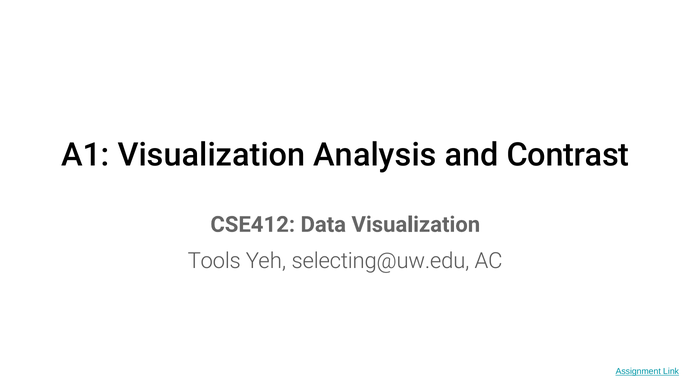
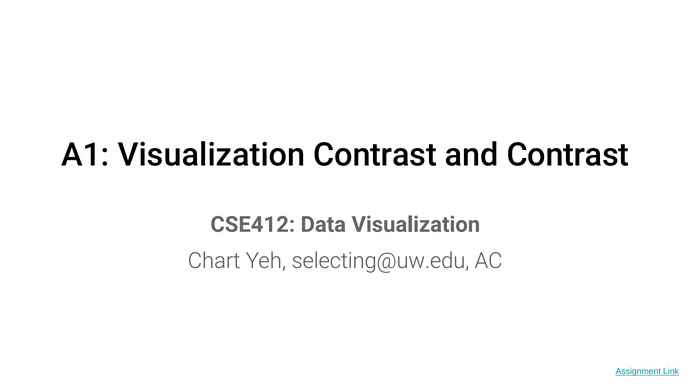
Visualization Analysis: Analysis -> Contrast
Tools: Tools -> Chart
